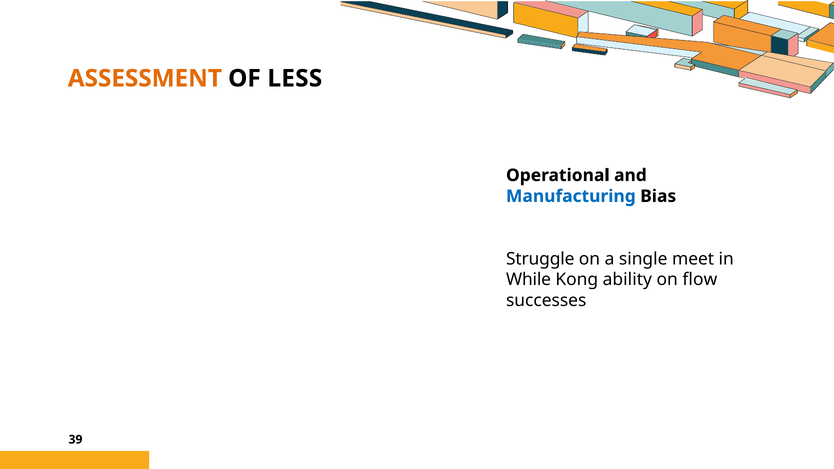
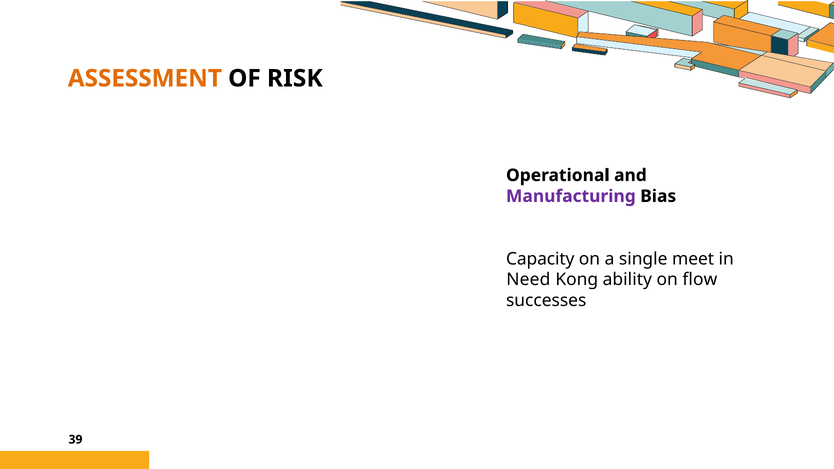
LESS: LESS -> RISK
Manufacturing colour: blue -> purple
Struggle: Struggle -> Capacity
While: While -> Need
